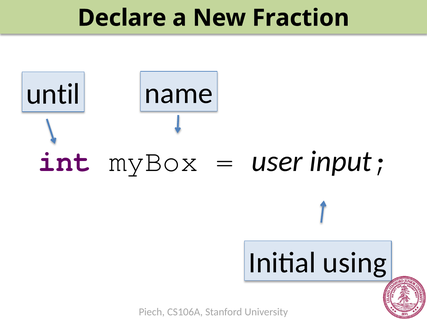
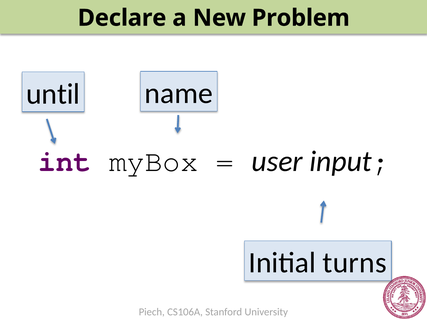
Fraction: Fraction -> Problem
using: using -> turns
